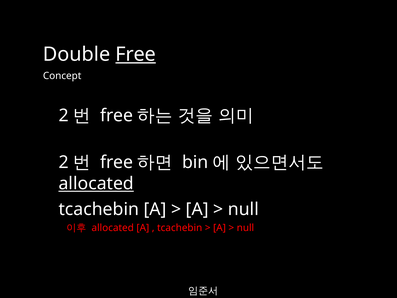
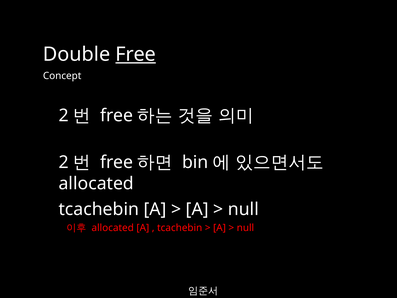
allocated at (96, 183) underline: present -> none
